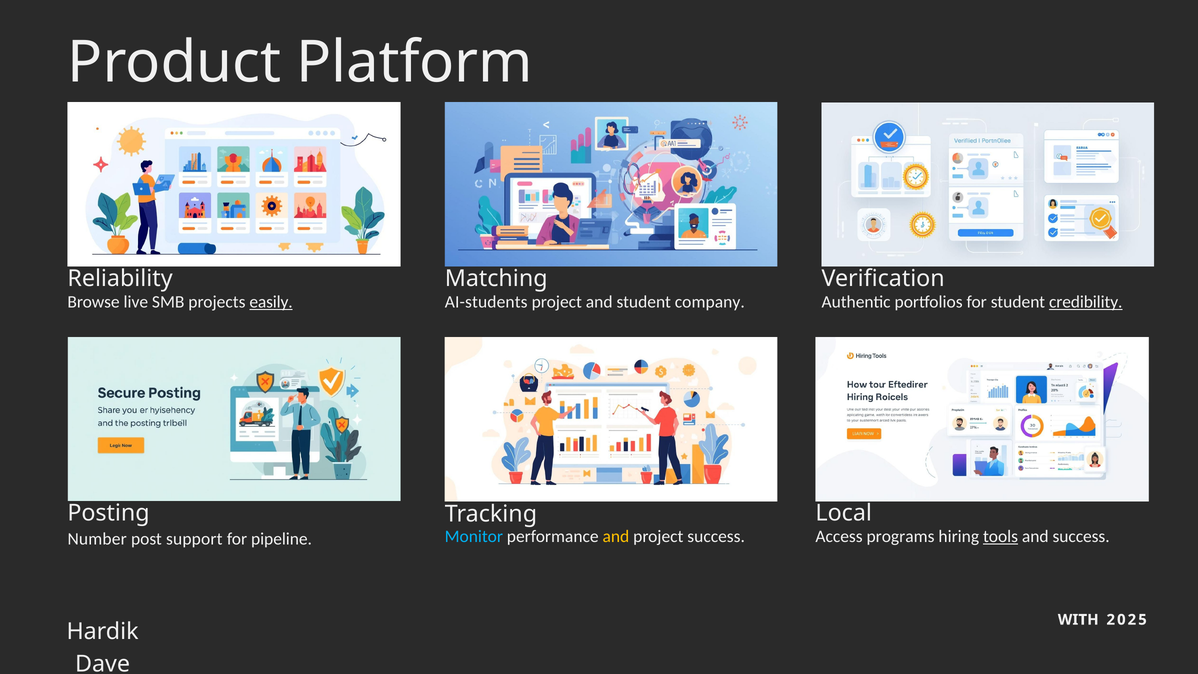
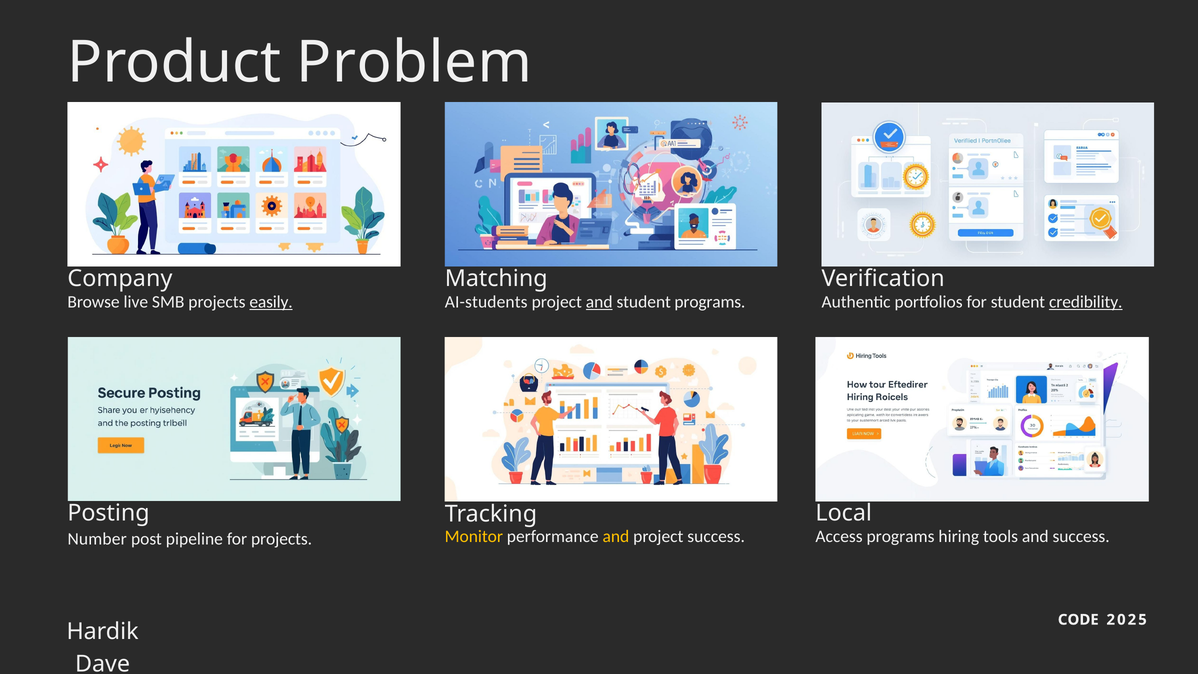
Platform: Platform -> Problem
Reliability: Reliability -> Company
and at (599, 302) underline: none -> present
student company: company -> programs
Monitor colour: light blue -> yellow
tools underline: present -> none
support: support -> pipeline
for pipeline: pipeline -> projects
WITH: WITH -> CODE
